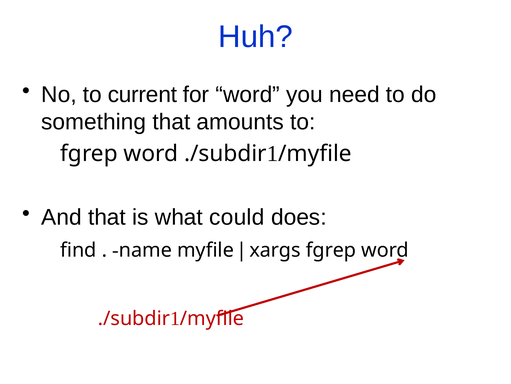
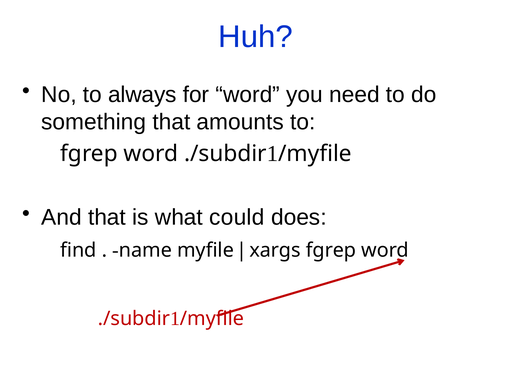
current: current -> always
